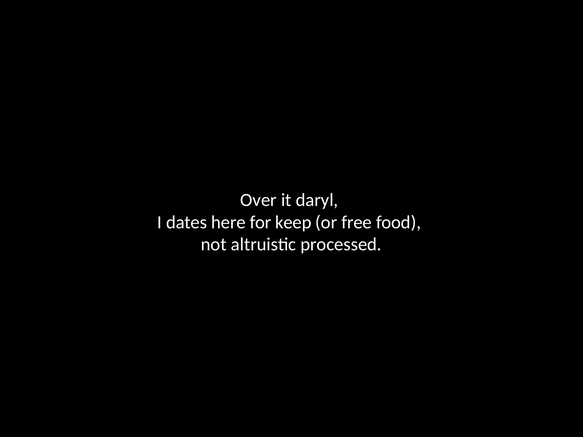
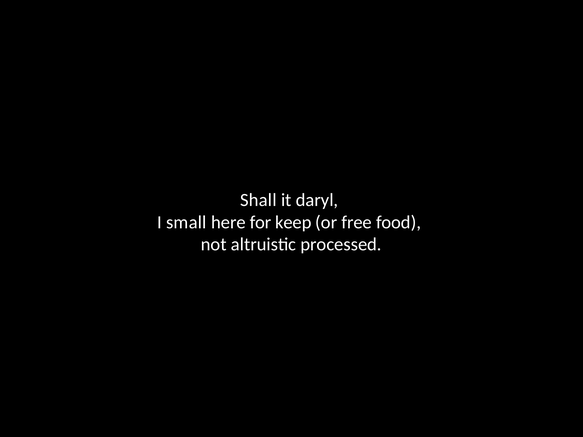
Over: Over -> Shall
dates: dates -> small
